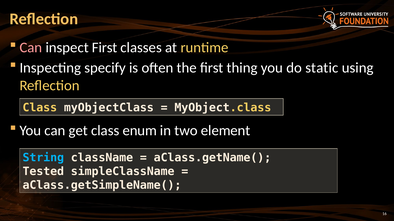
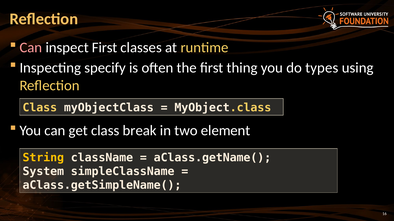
static: static -> types
enum: enum -> break
String colour: light blue -> yellow
Tested: Tested -> System
